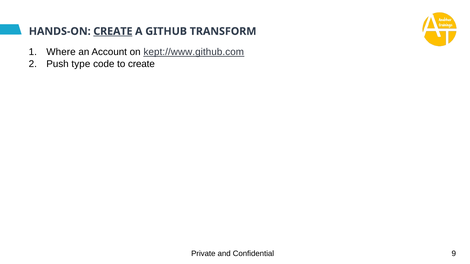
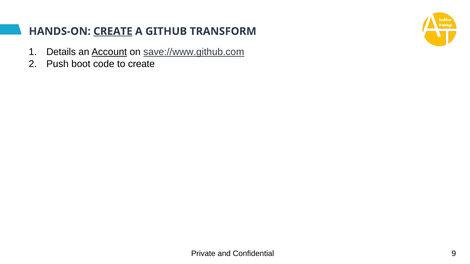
Where: Where -> Details
Account underline: none -> present
kept://www.github.com: kept://www.github.com -> save://www.github.com
type: type -> boot
